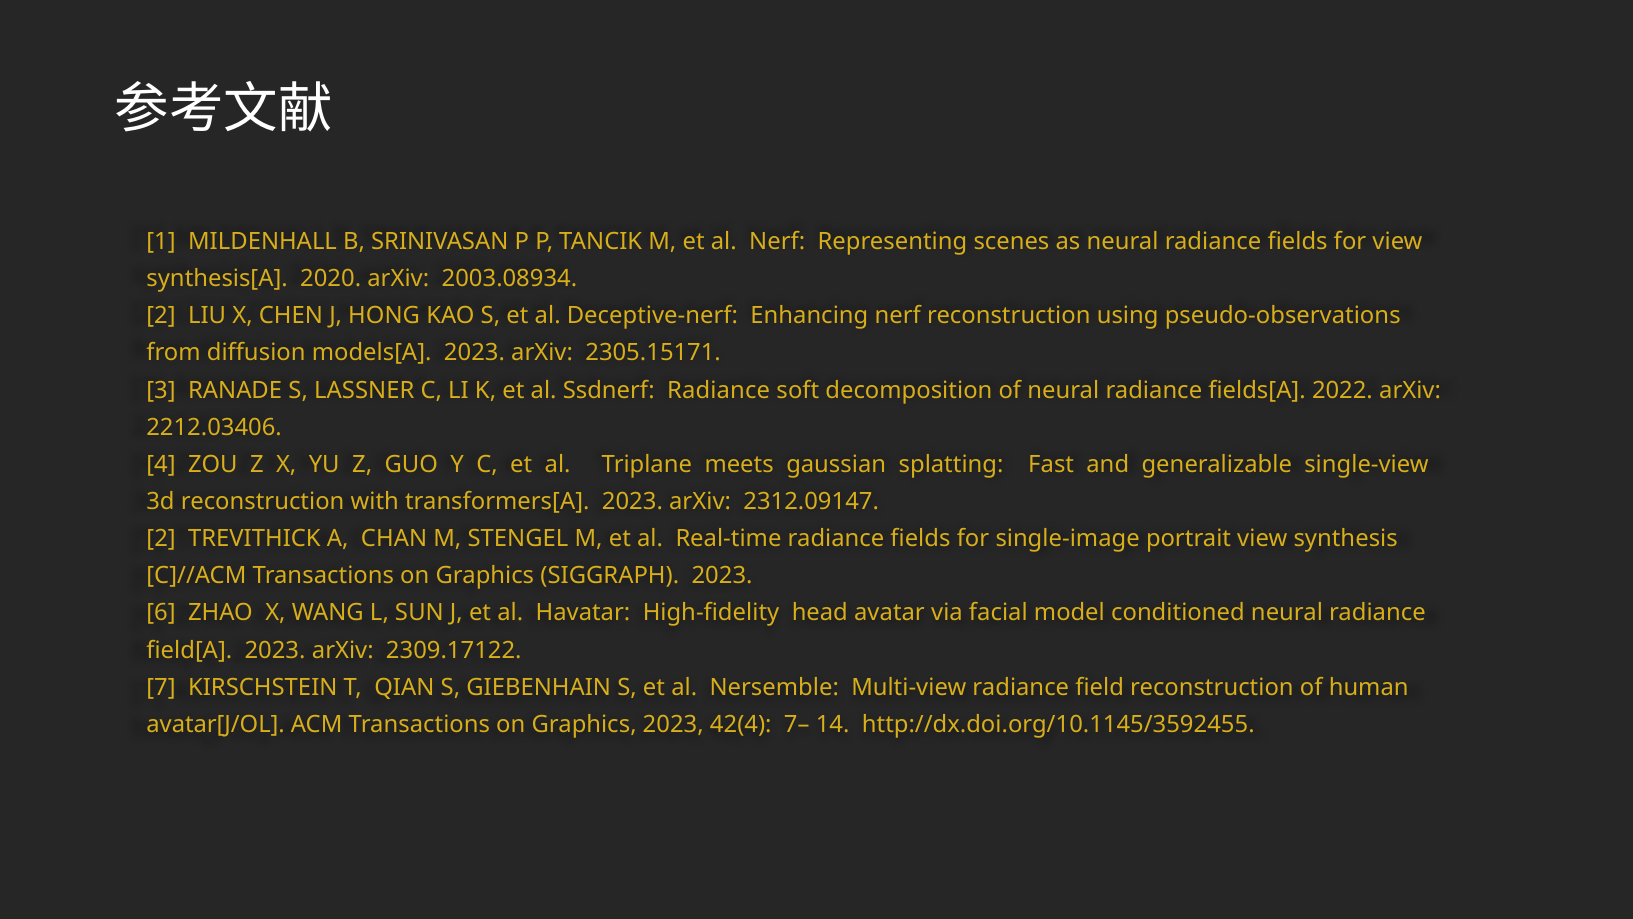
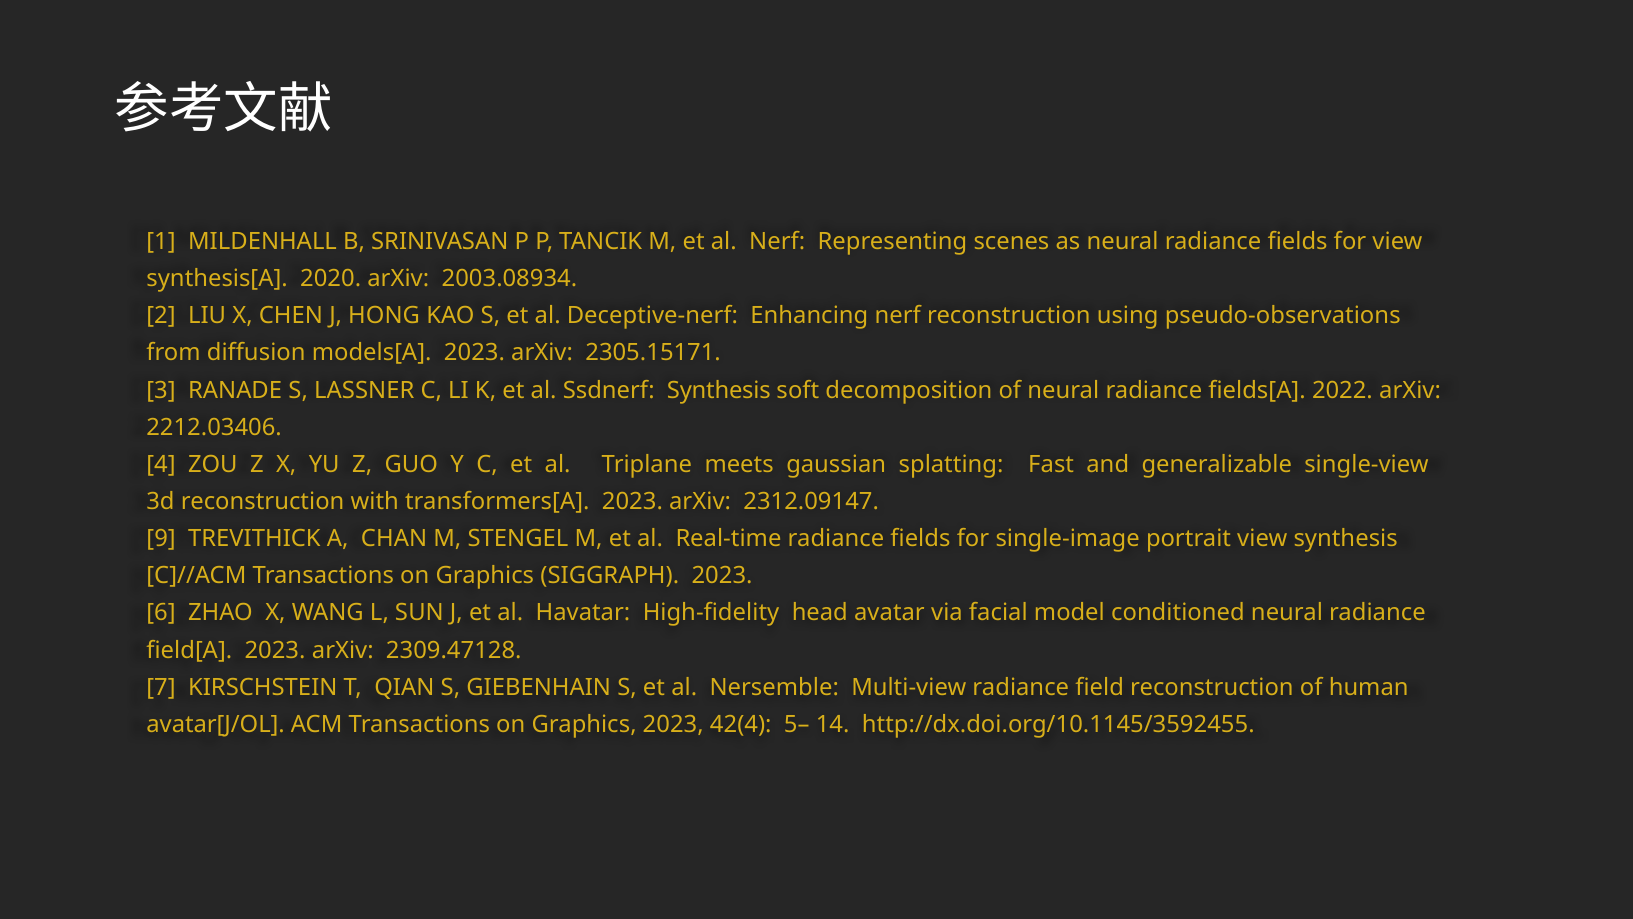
Ssdnerf Radiance: Radiance -> Synthesis
2 at (161, 538): 2 -> 9
2309.17122: 2309.17122 -> 2309.47128
7–: 7– -> 5–
